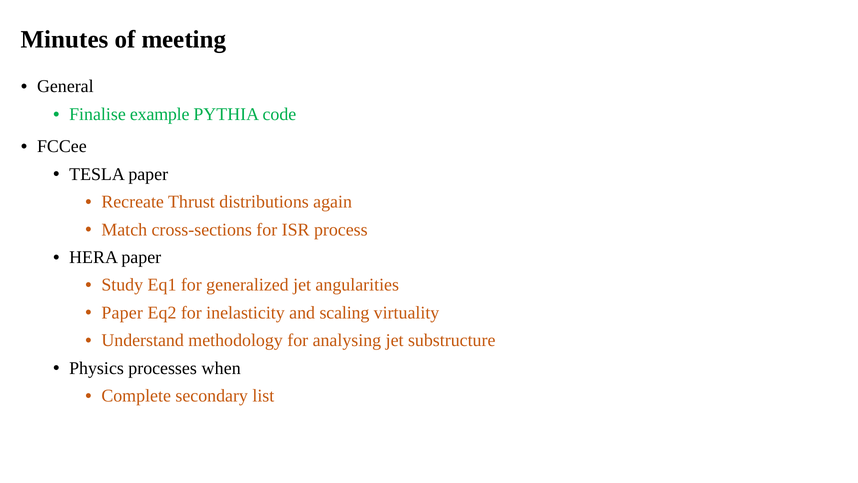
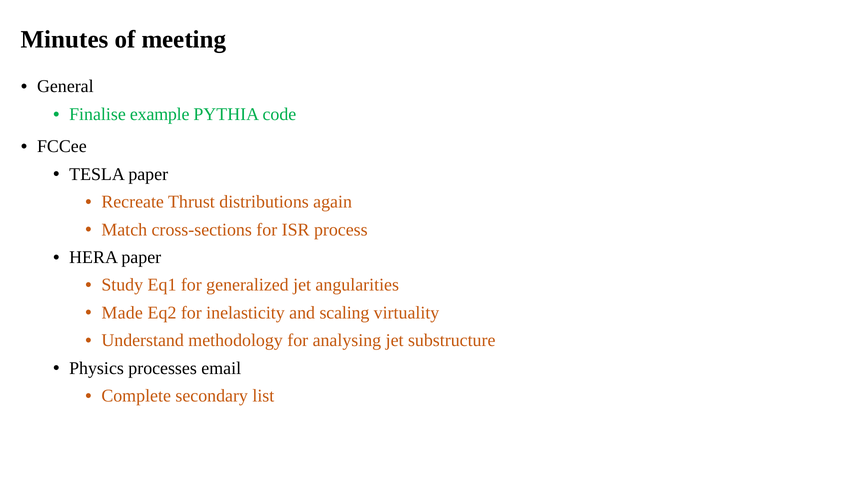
Paper at (122, 313): Paper -> Made
when: when -> email
